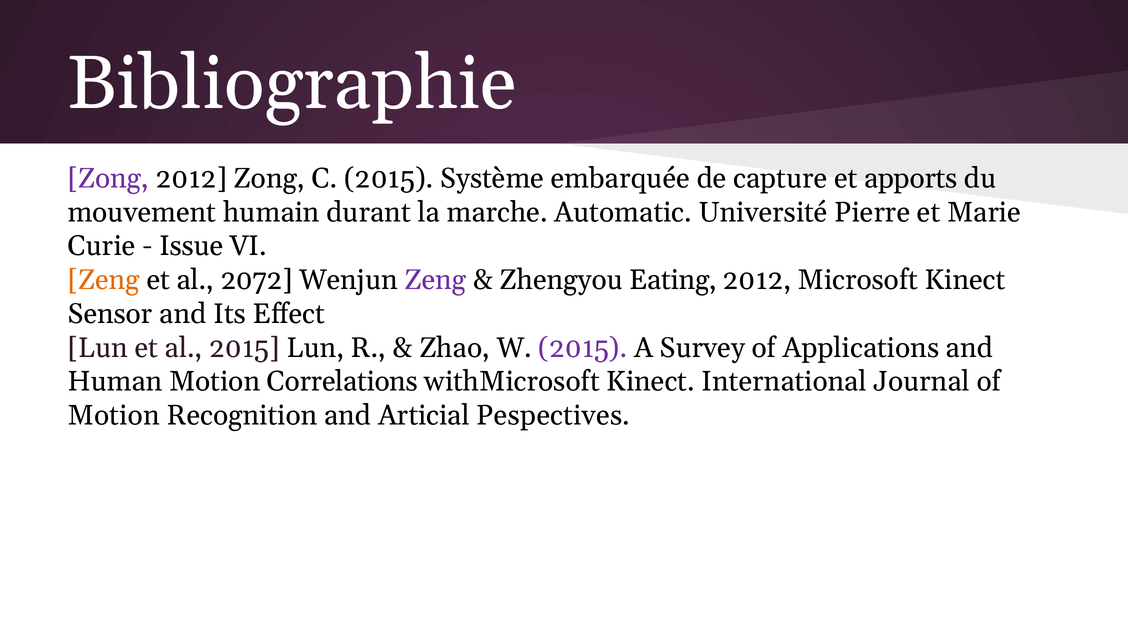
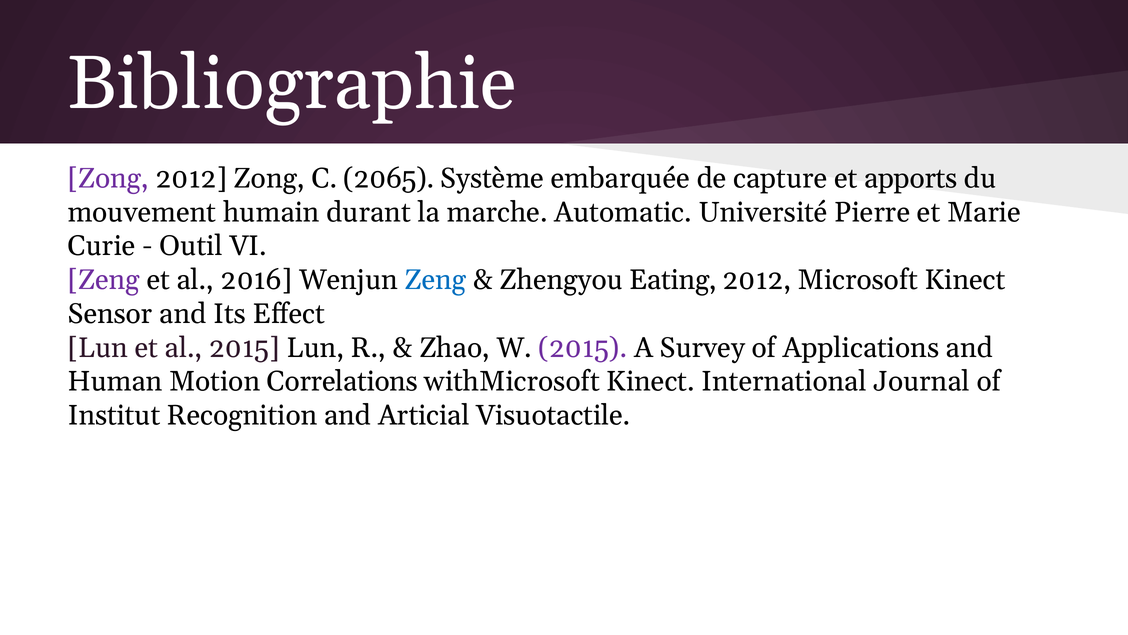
C 2015: 2015 -> 2065
Issue: Issue -> Outil
Zeng at (104, 280) colour: orange -> purple
2072: 2072 -> 2016
Zeng at (435, 280) colour: purple -> blue
Motion at (114, 415): Motion -> Institut
Pespectives: Pespectives -> Visuotactile
